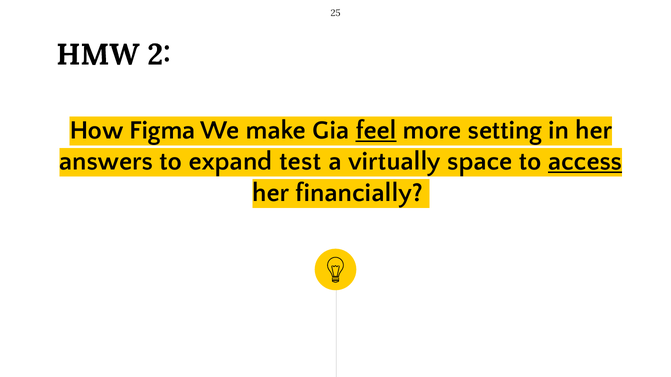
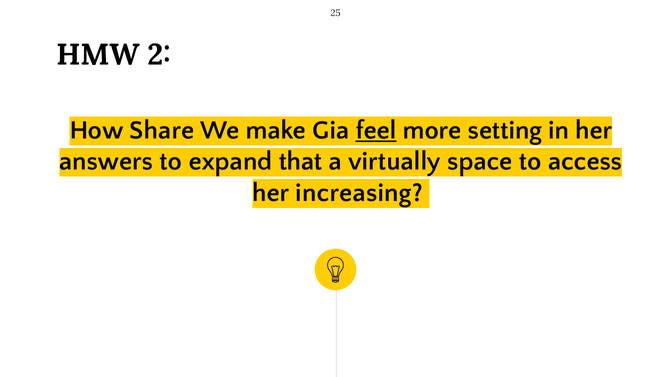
Figma: Figma -> Share
test: test -> that
access underline: present -> none
financially: financially -> increasing
